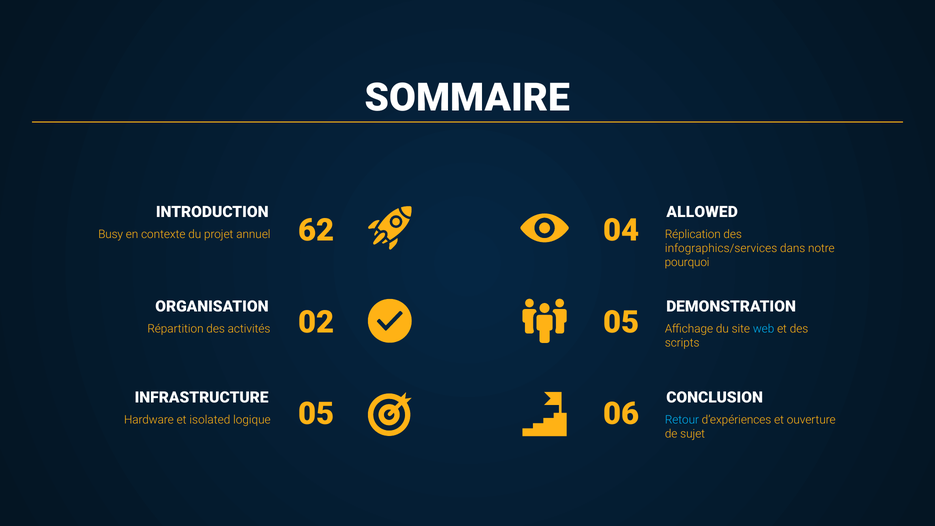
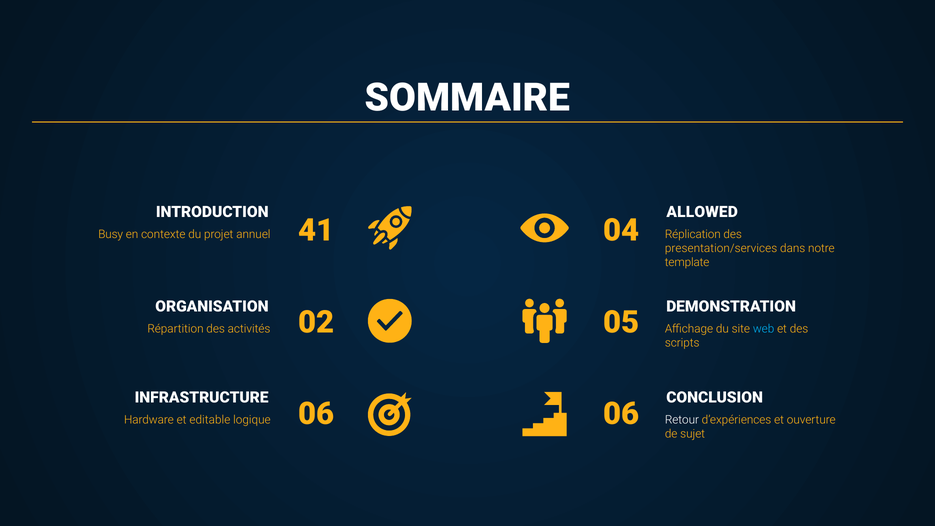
62: 62 -> 41
infographics/services: infographics/services -> presentation/services
pourquoi: pourquoi -> template
isolated: isolated -> editable
logique 05: 05 -> 06
Retour colour: light blue -> white
